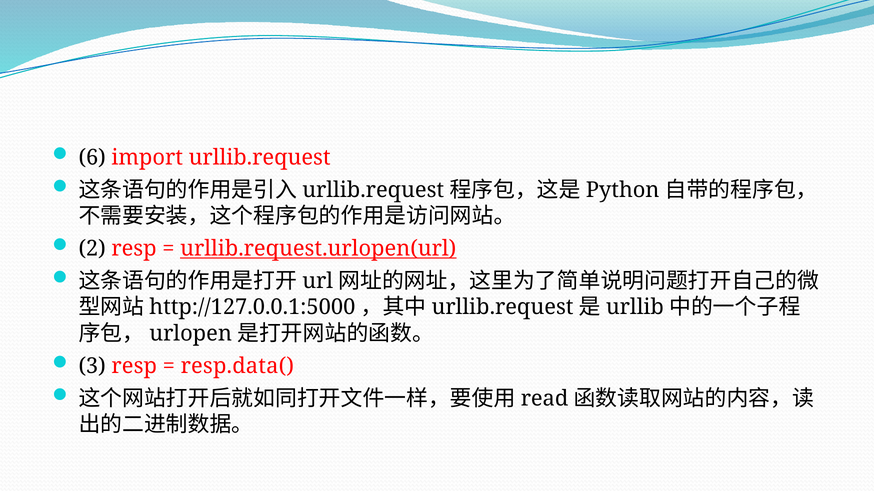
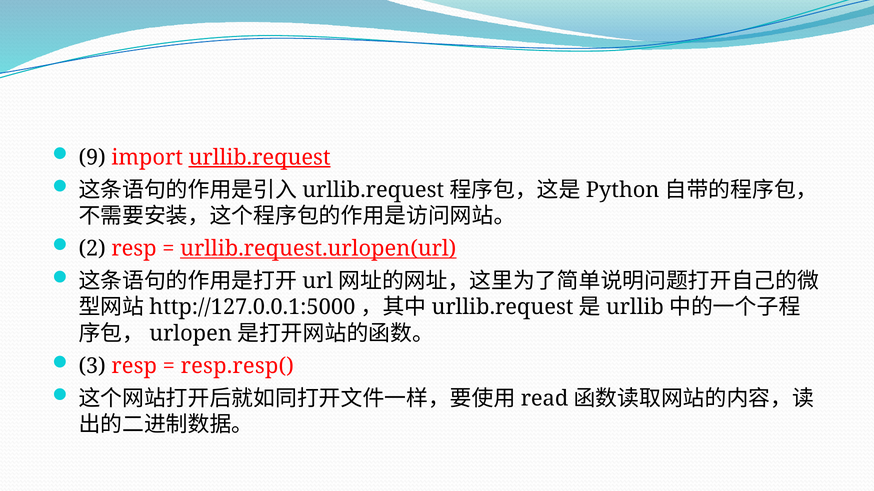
6: 6 -> 9
urllib.request underline: none -> present
resp.data(: resp.data( -> resp.resp(
